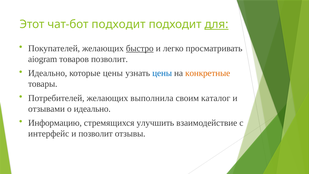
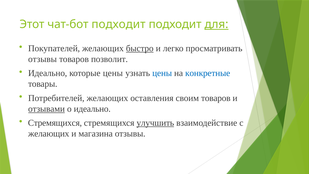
aiogram at (43, 59): aiogram -> отзывы
конкретные colour: orange -> blue
выполнила: выполнила -> оставления
своим каталог: каталог -> товаров
отзывами underline: none -> present
Информацию at (55, 123): Информацию -> Стремящихся
улучшить underline: none -> present
интерфейс at (49, 134): интерфейс -> желающих
и позволит: позволит -> магазина
